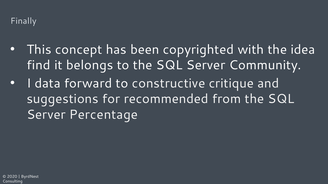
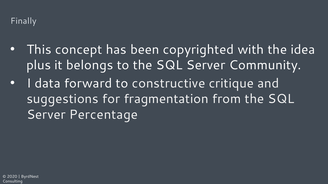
find: find -> plus
recommended: recommended -> fragmentation
